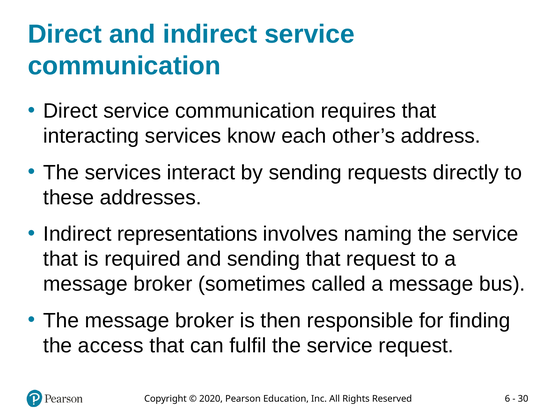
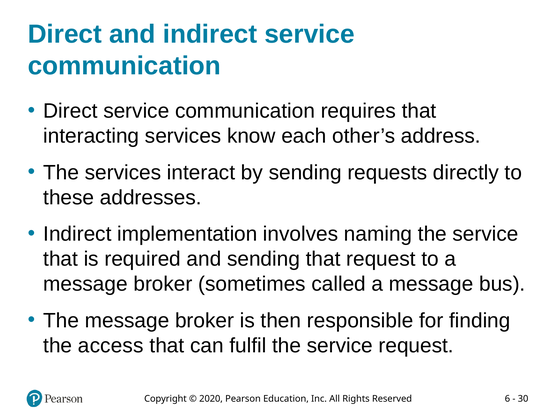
representations: representations -> implementation
